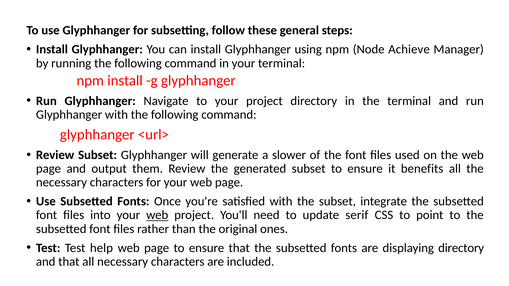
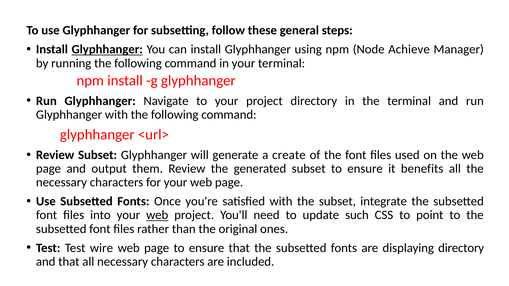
Glyphhanger at (107, 49) underline: none -> present
slower: slower -> create
serif: serif -> such
help: help -> wire
